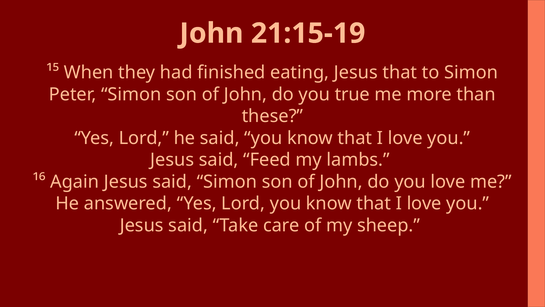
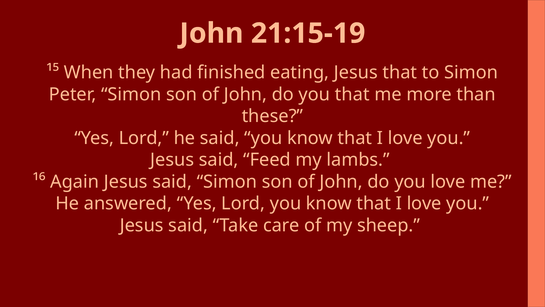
you true: true -> that
